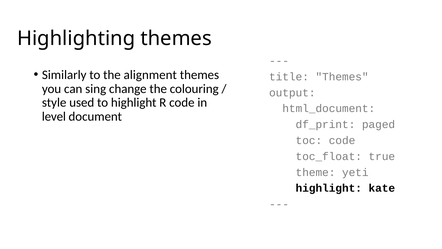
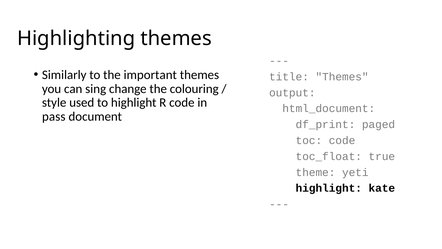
alignment: alignment -> important
level: level -> pass
